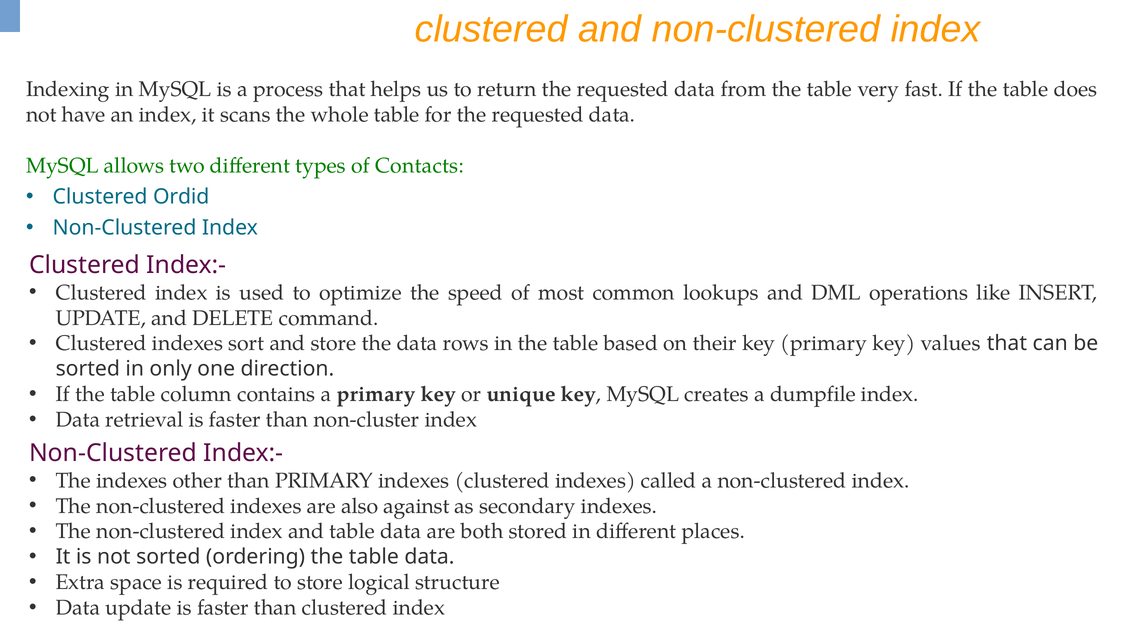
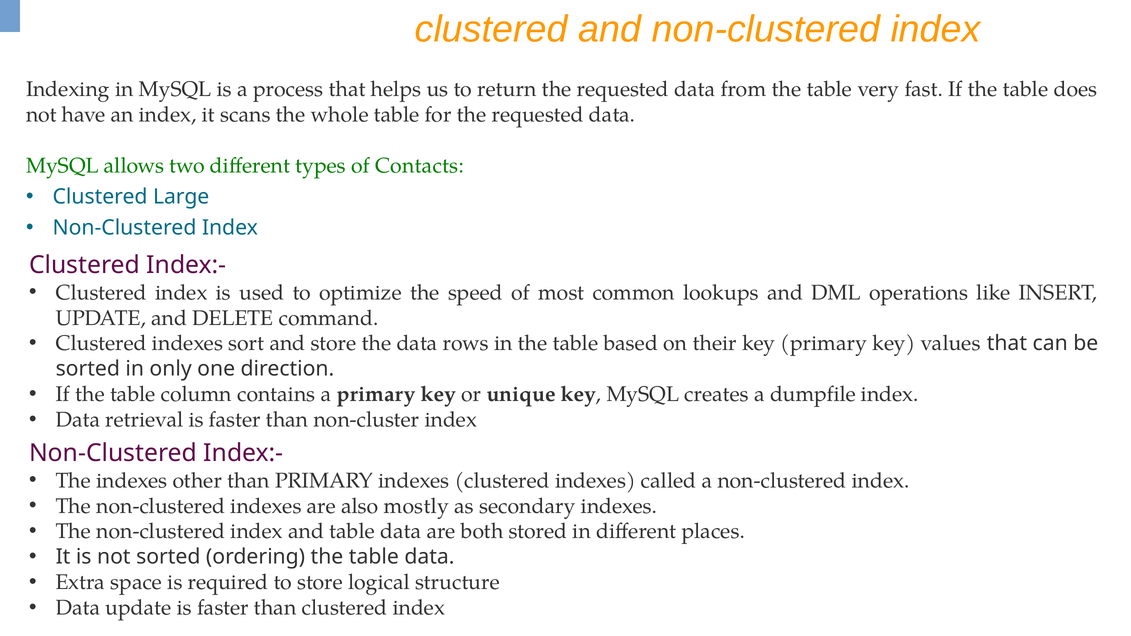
Ordid: Ordid -> Large
against: against -> mostly
